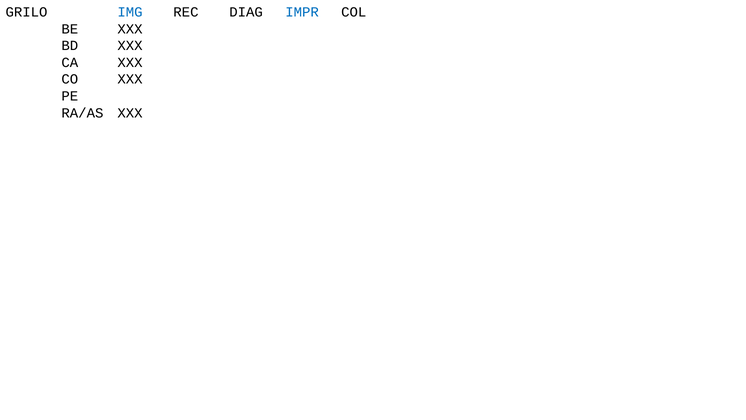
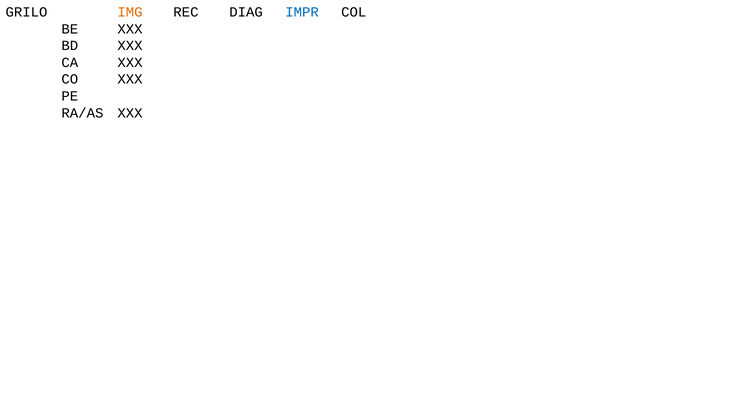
IMG colour: blue -> orange
